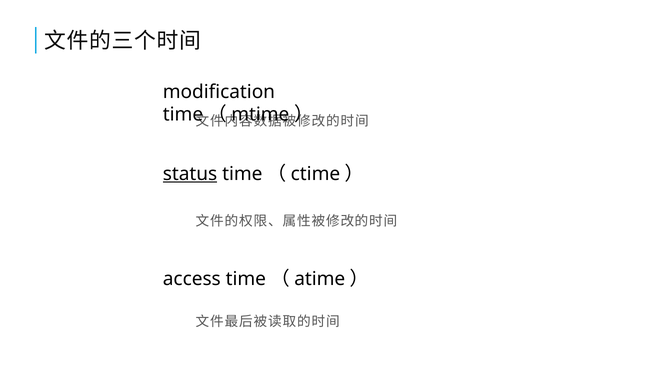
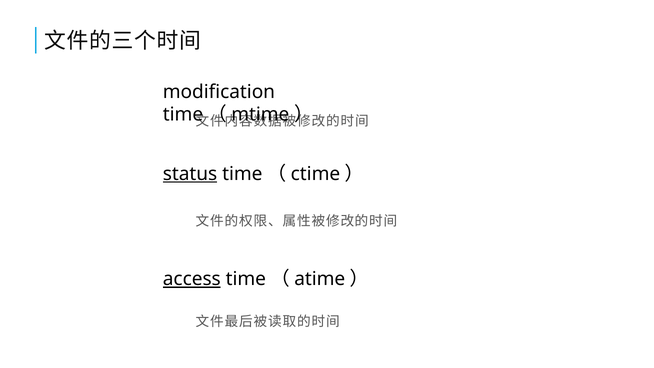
access underline: none -> present
